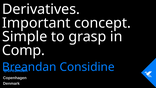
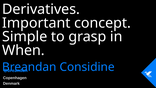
Comp: Comp -> When
